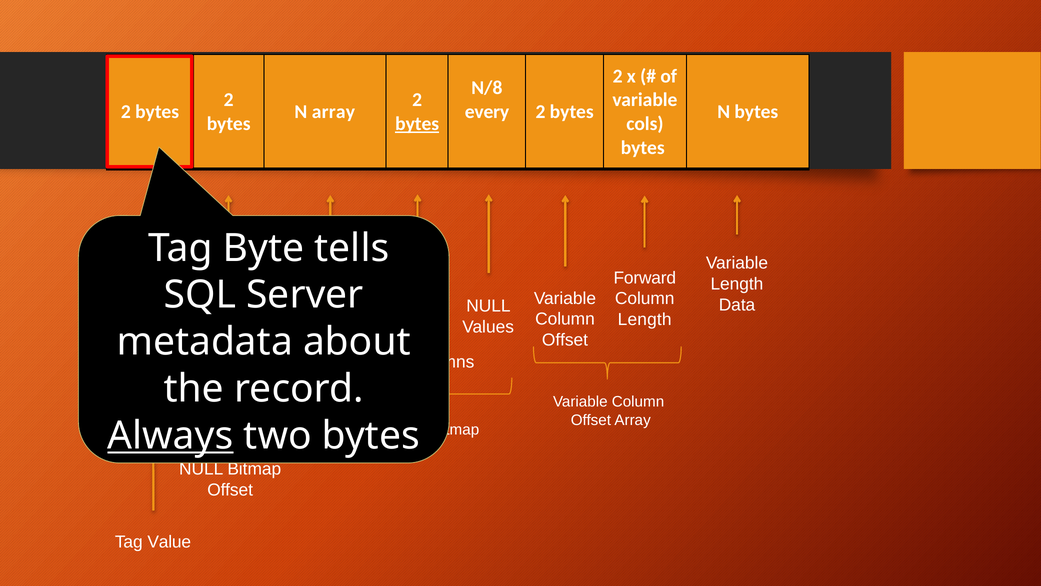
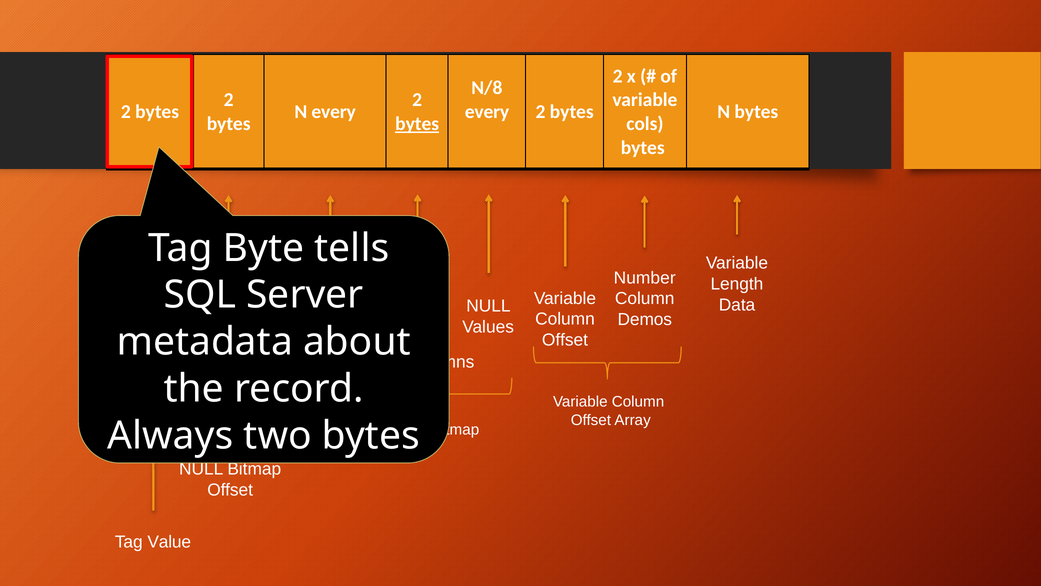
N array: array -> every
Forward: Forward -> Number
Length at (645, 319): Length -> Demos
Always underline: present -> none
